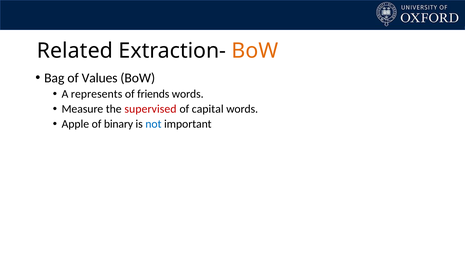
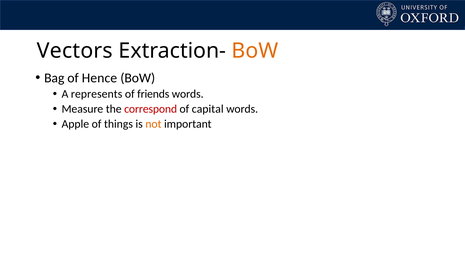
Related: Related -> Vectors
Values: Values -> Hence
supervised: supervised -> correspond
binary: binary -> things
not colour: blue -> orange
